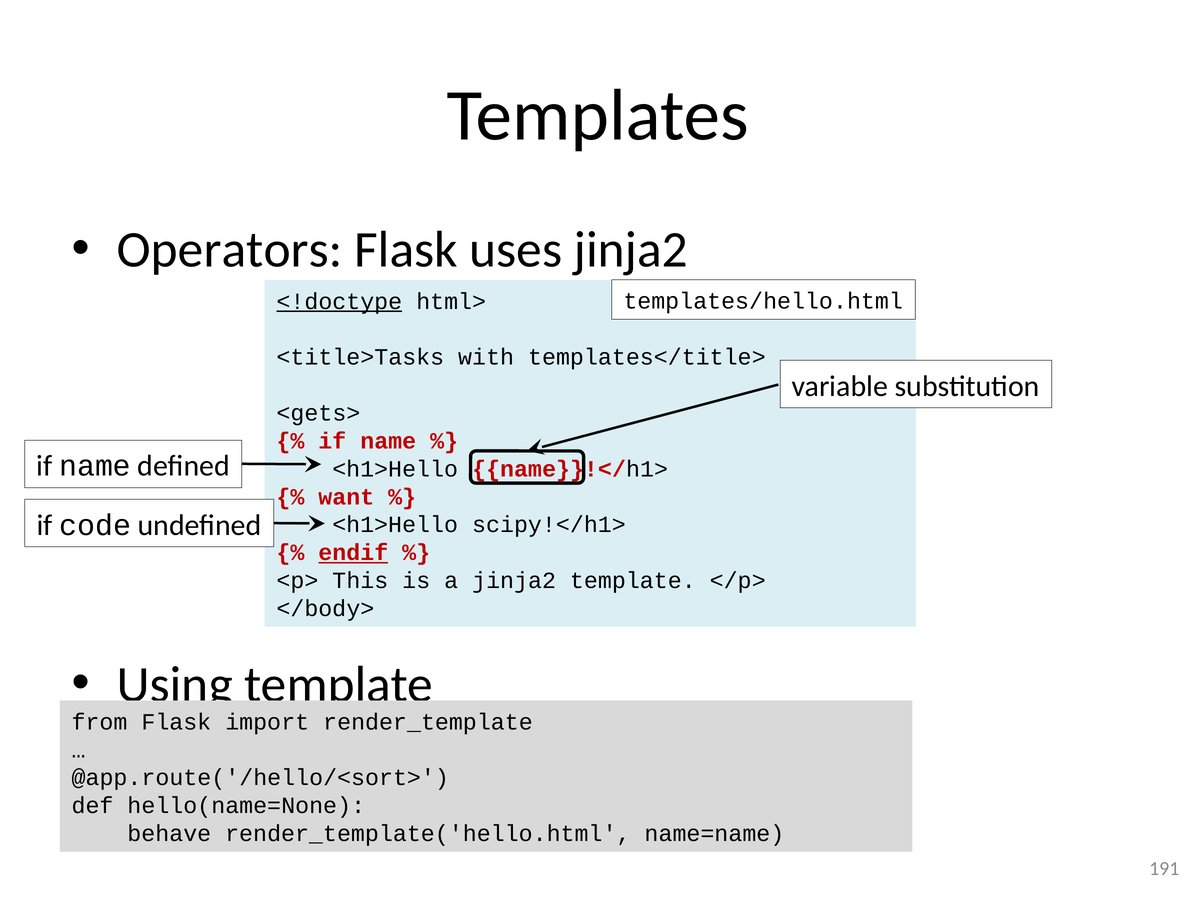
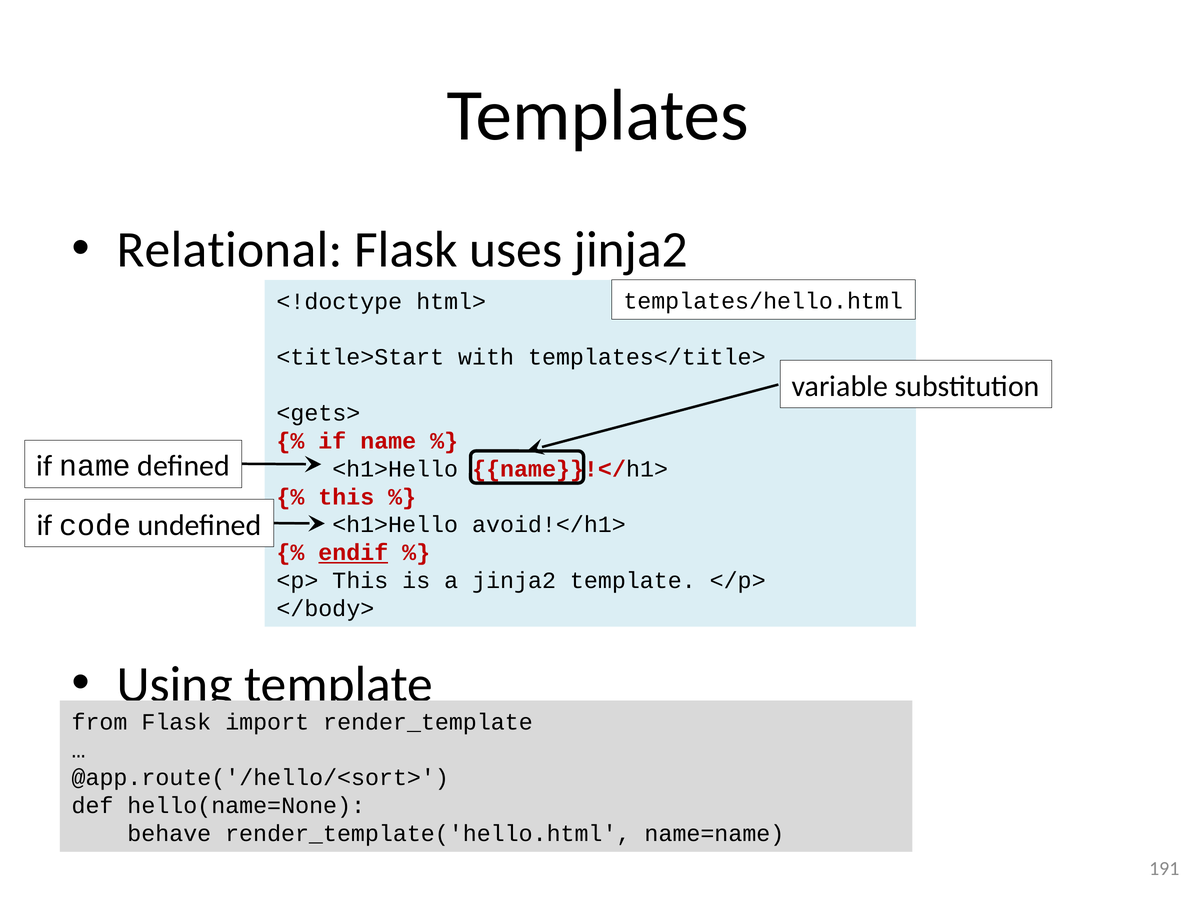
Operators: Operators -> Relational
<!doctype underline: present -> none
<title>Tasks: <title>Tasks -> <title>Start
want at (346, 497): want -> this
scipy!</h1>: scipy!</h1> -> avoid!</h1>
